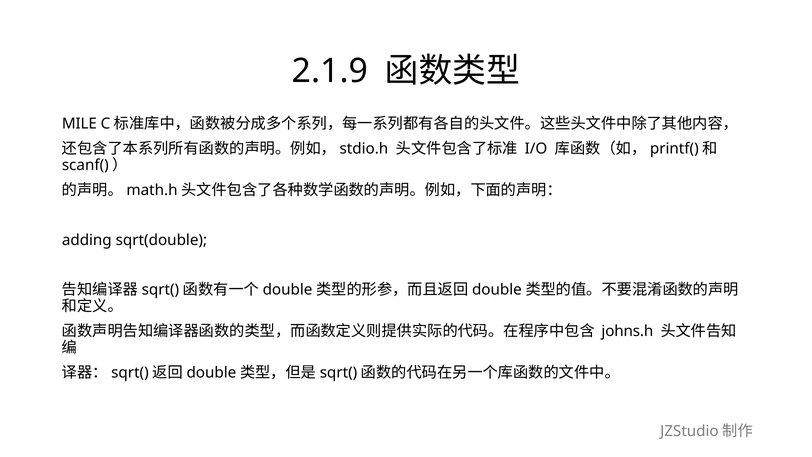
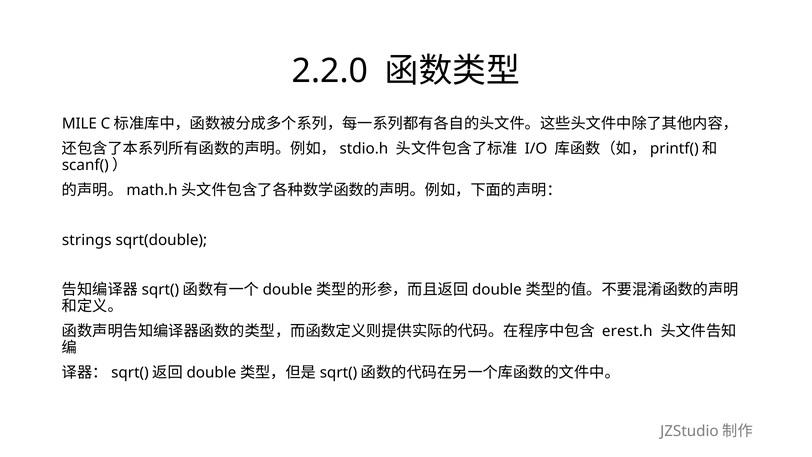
2.1.9: 2.1.9 -> 2.2.0
adding: adding -> strings
johns.h: johns.h -> erest.h
